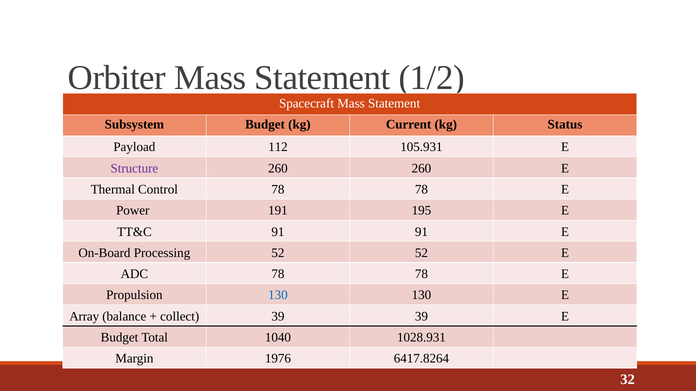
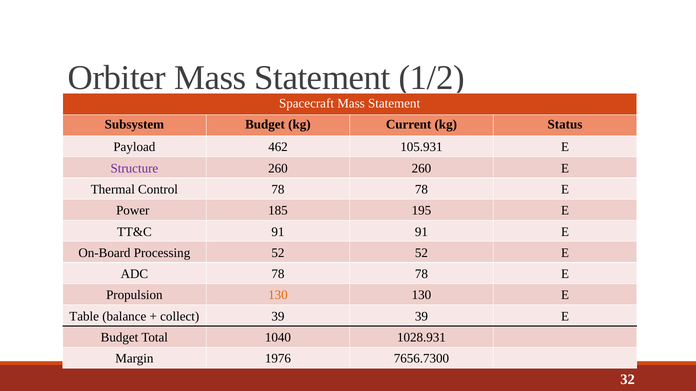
112: 112 -> 462
191: 191 -> 185
130 at (278, 296) colour: blue -> orange
Array: Array -> Table
6417.8264: 6417.8264 -> 7656.7300
